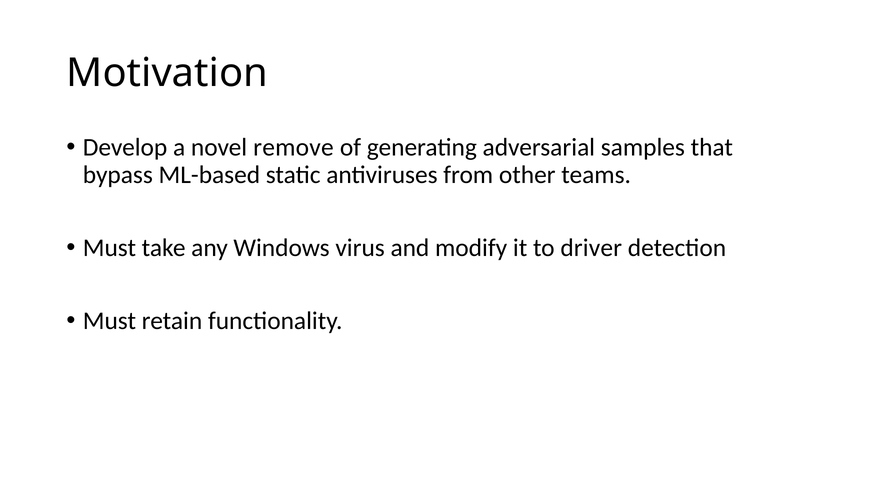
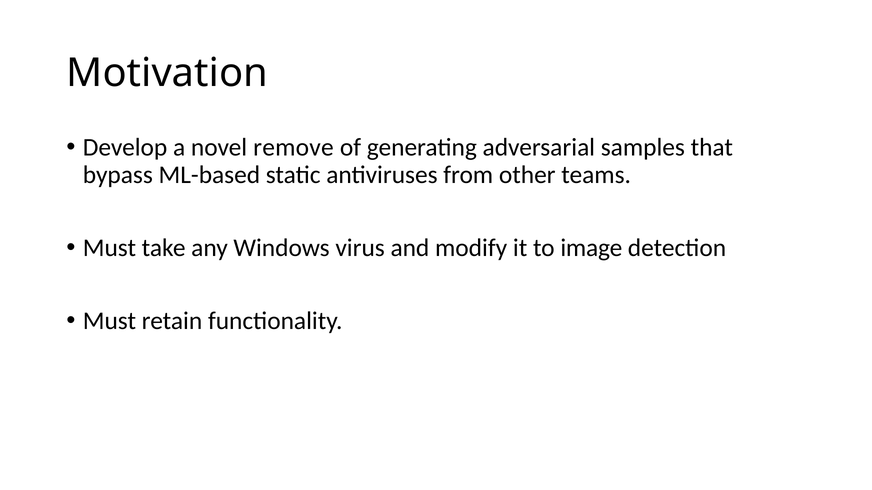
driver: driver -> image
